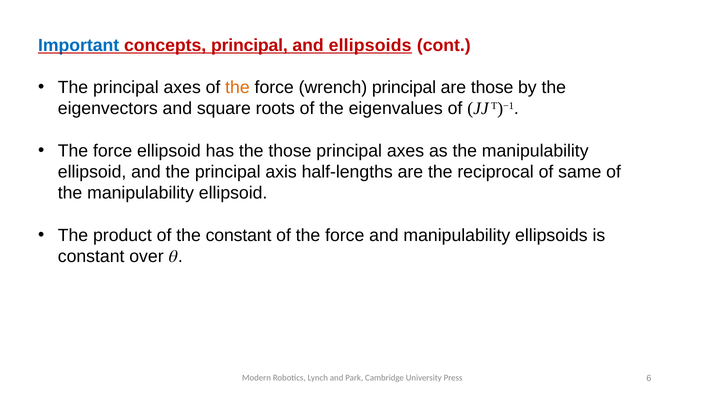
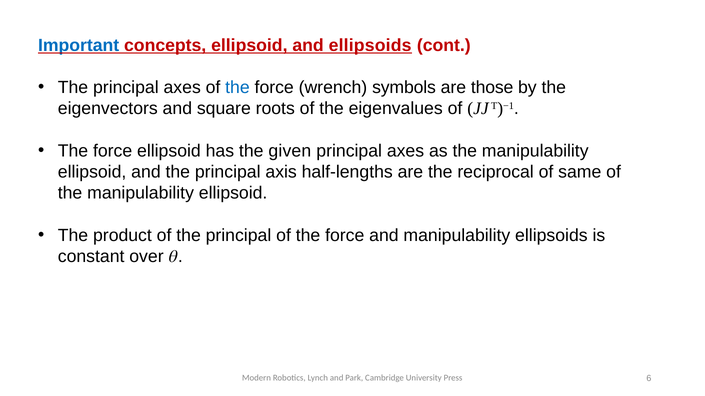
concepts principal: principal -> ellipsoid
the at (237, 88) colour: orange -> blue
wrench principal: principal -> symbols
the those: those -> given
of the constant: constant -> principal
